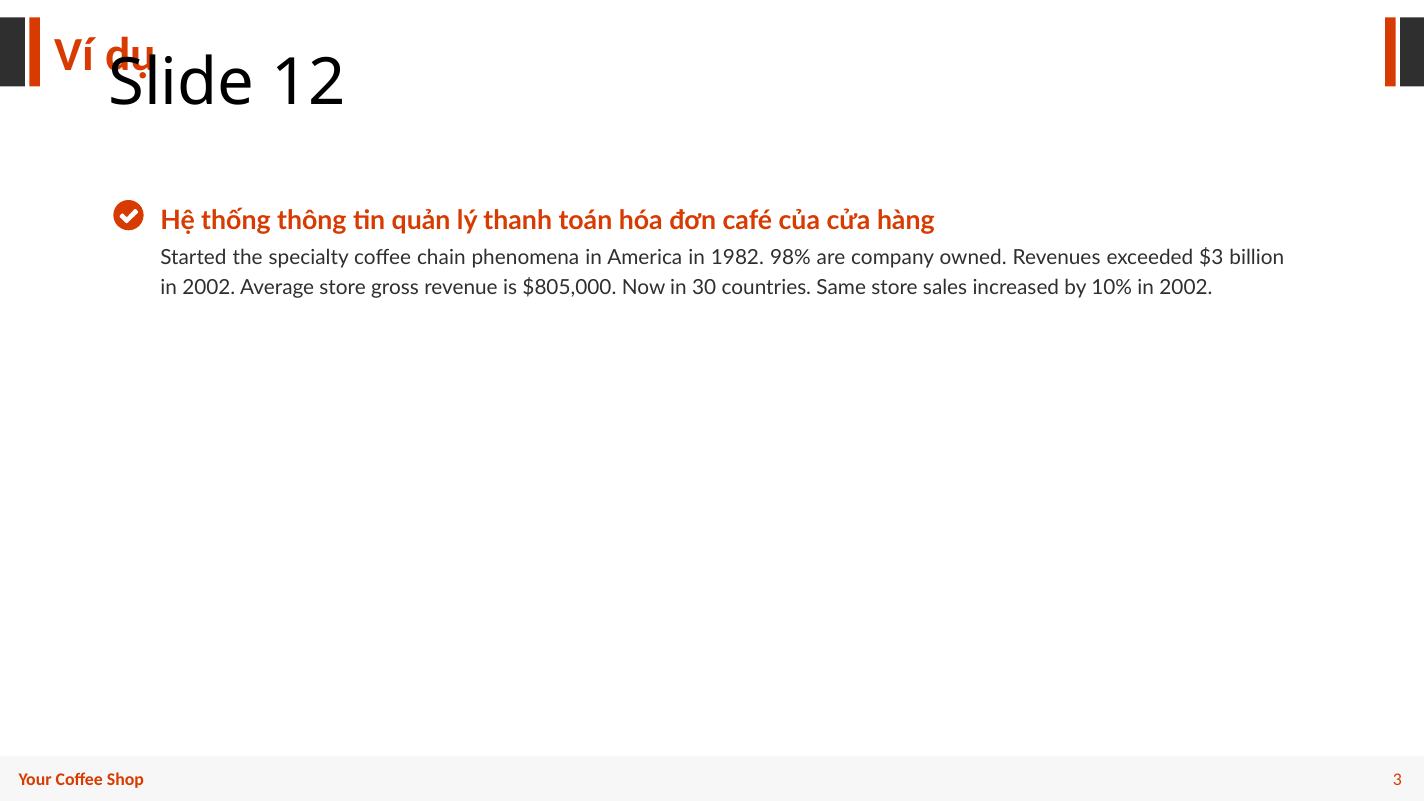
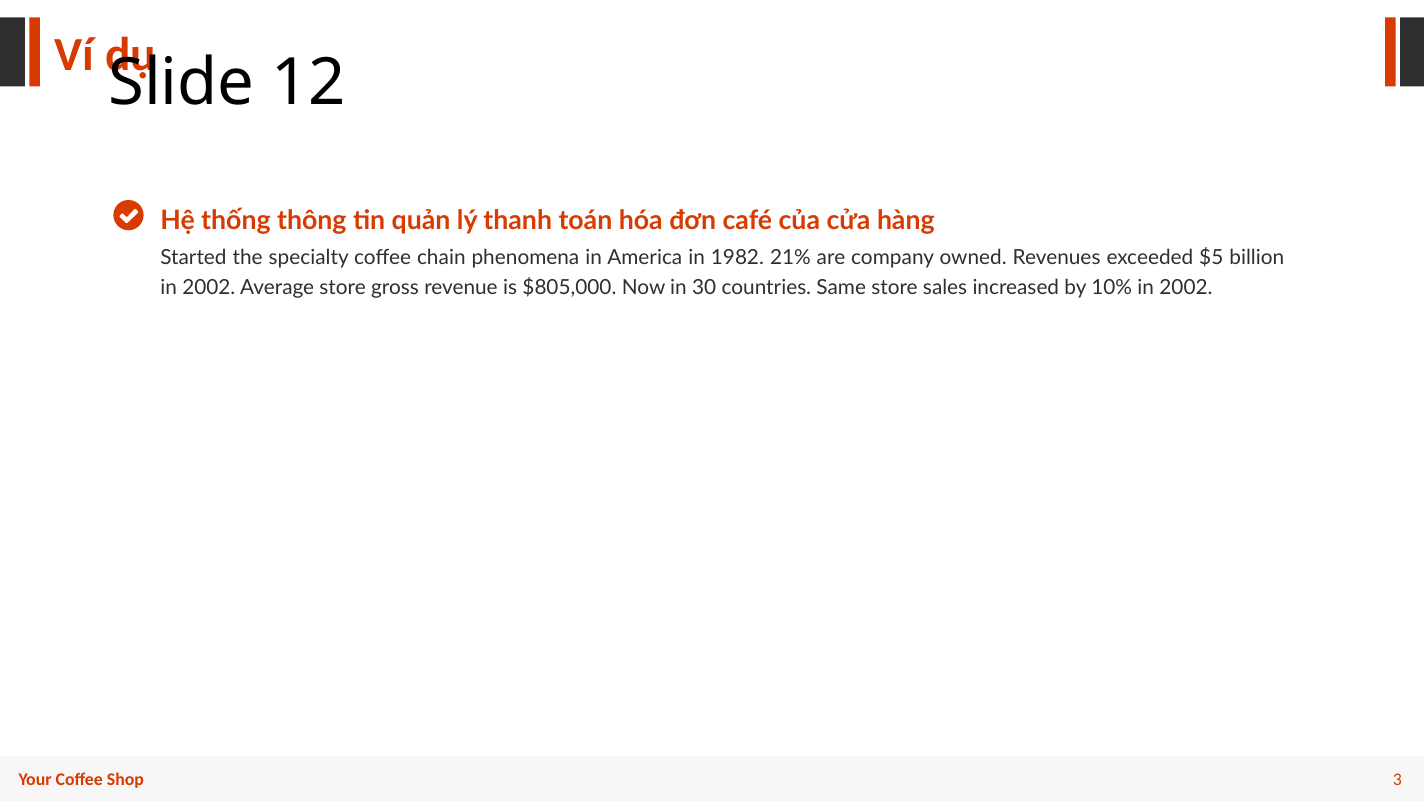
98%: 98% -> 21%
$3: $3 -> $5
